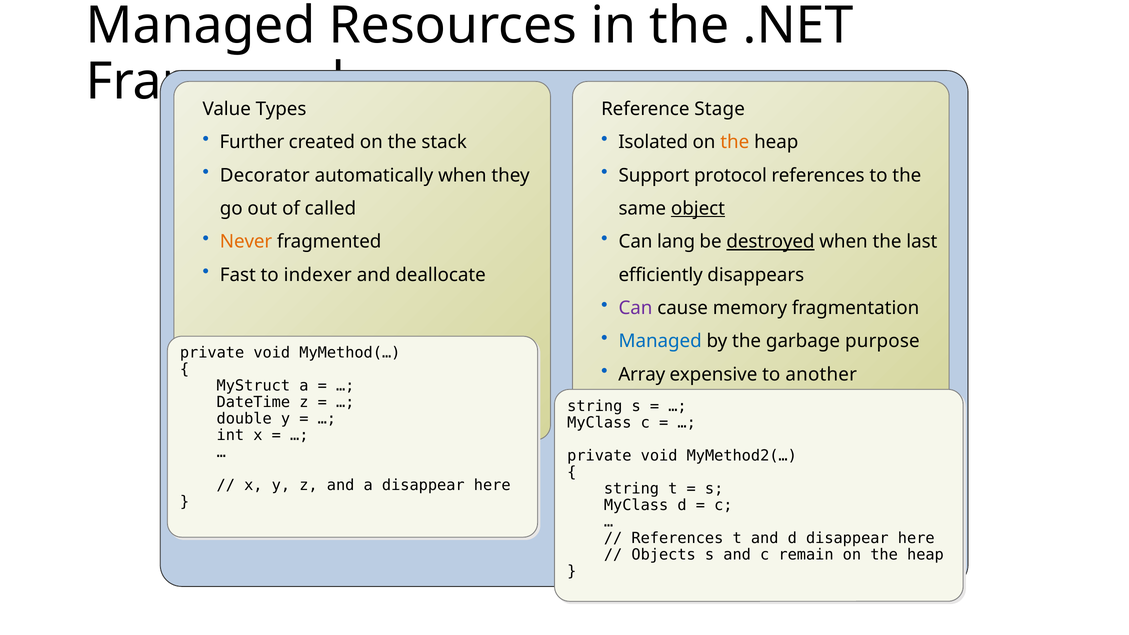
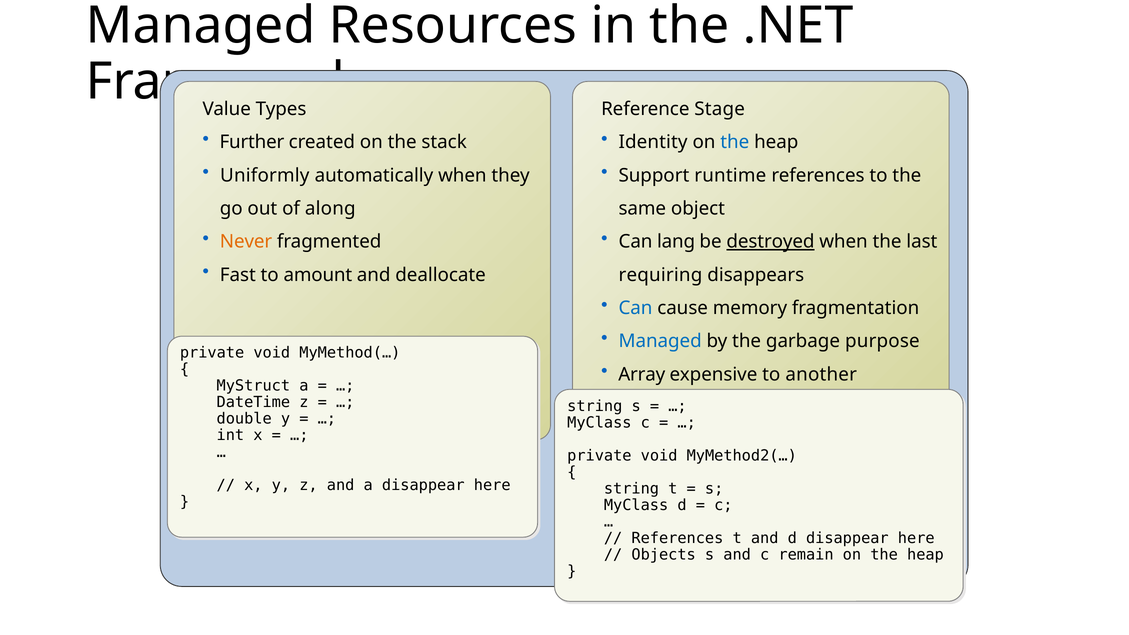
Isolated: Isolated -> Identity
the at (735, 142) colour: orange -> blue
Decorator: Decorator -> Uniformly
protocol: protocol -> runtime
called: called -> along
object underline: present -> none
indexer: indexer -> amount
efficiently: efficiently -> requiring
Can at (636, 308) colour: purple -> blue
